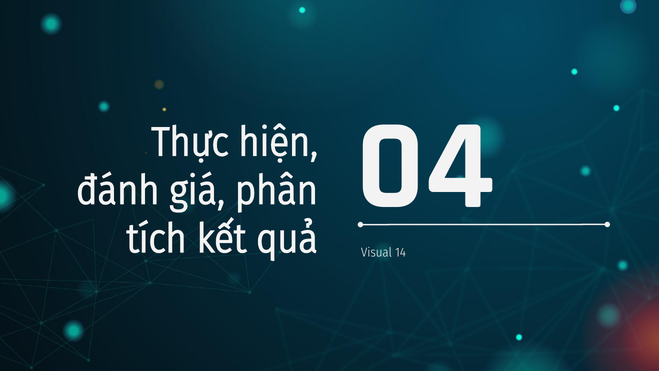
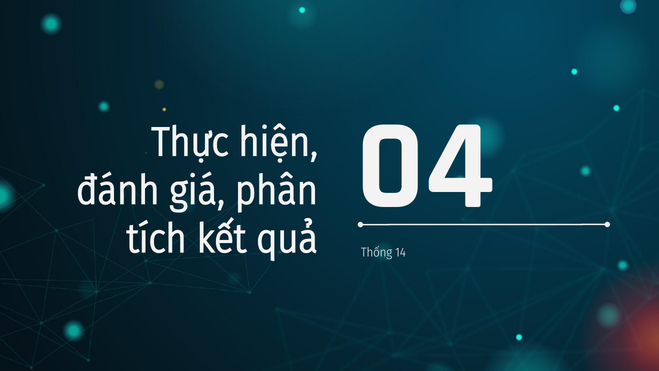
Visual: Visual -> Thống
